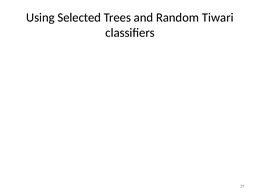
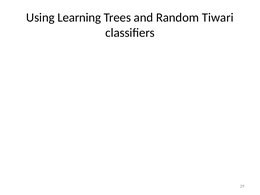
Selected: Selected -> Learning
